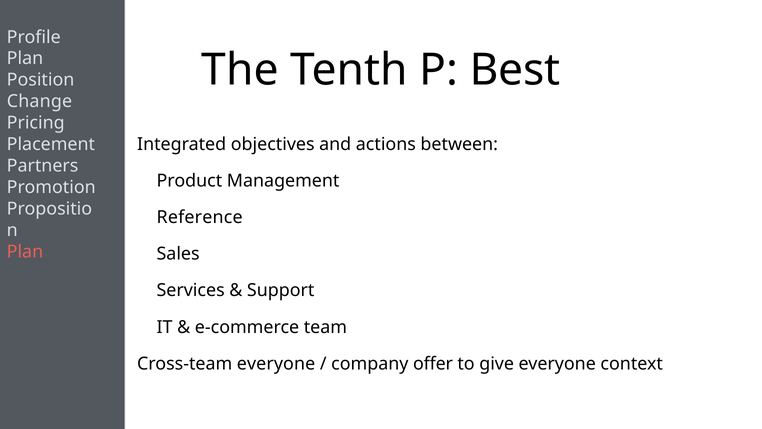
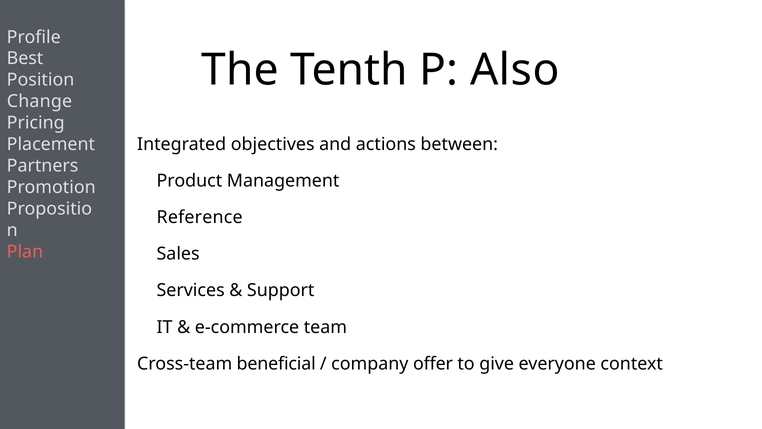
Plan at (25, 59): Plan -> Best
Best: Best -> Also
Cross-team everyone: everyone -> beneficial
